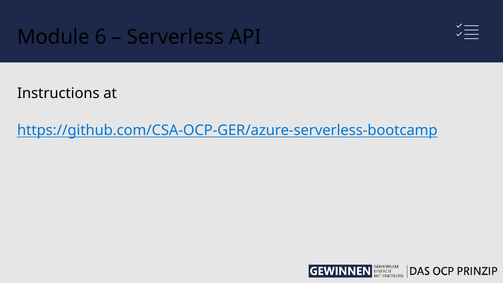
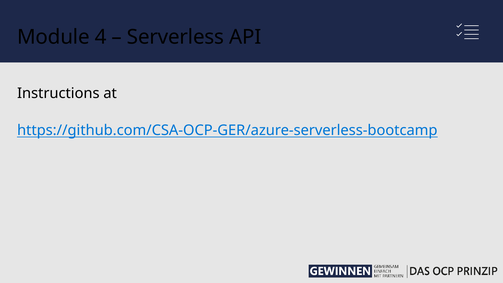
6: 6 -> 4
